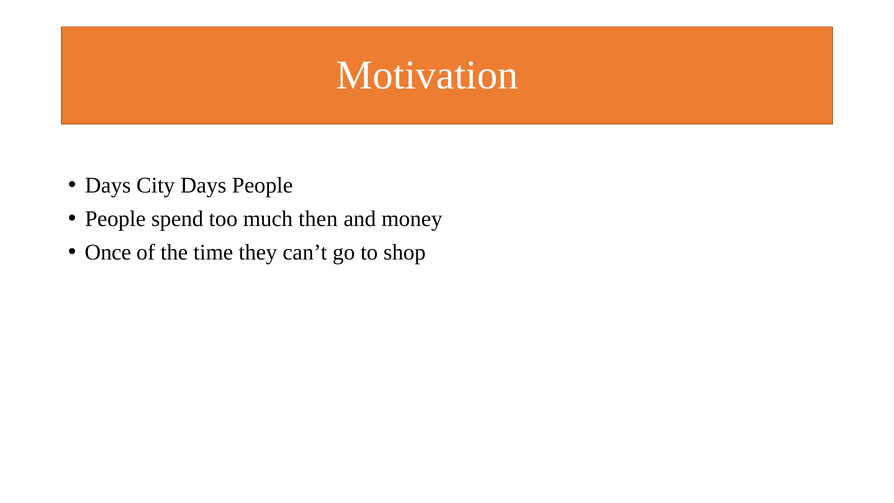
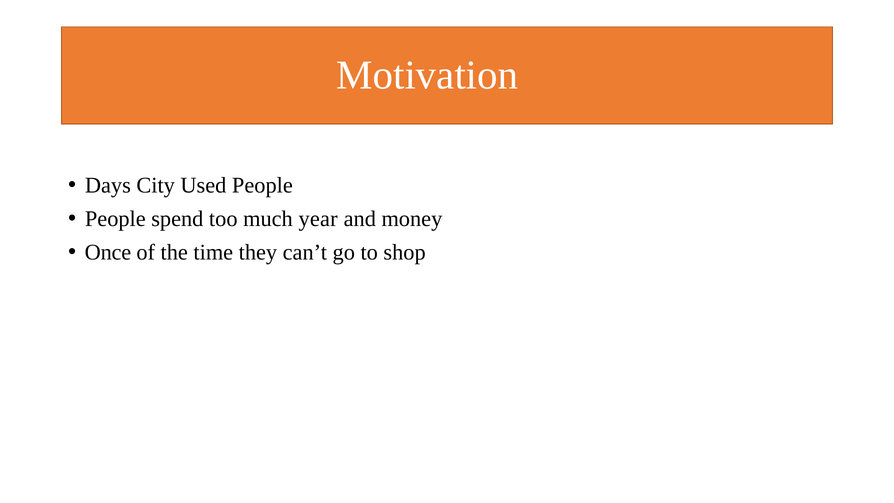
City Days: Days -> Used
then: then -> year
